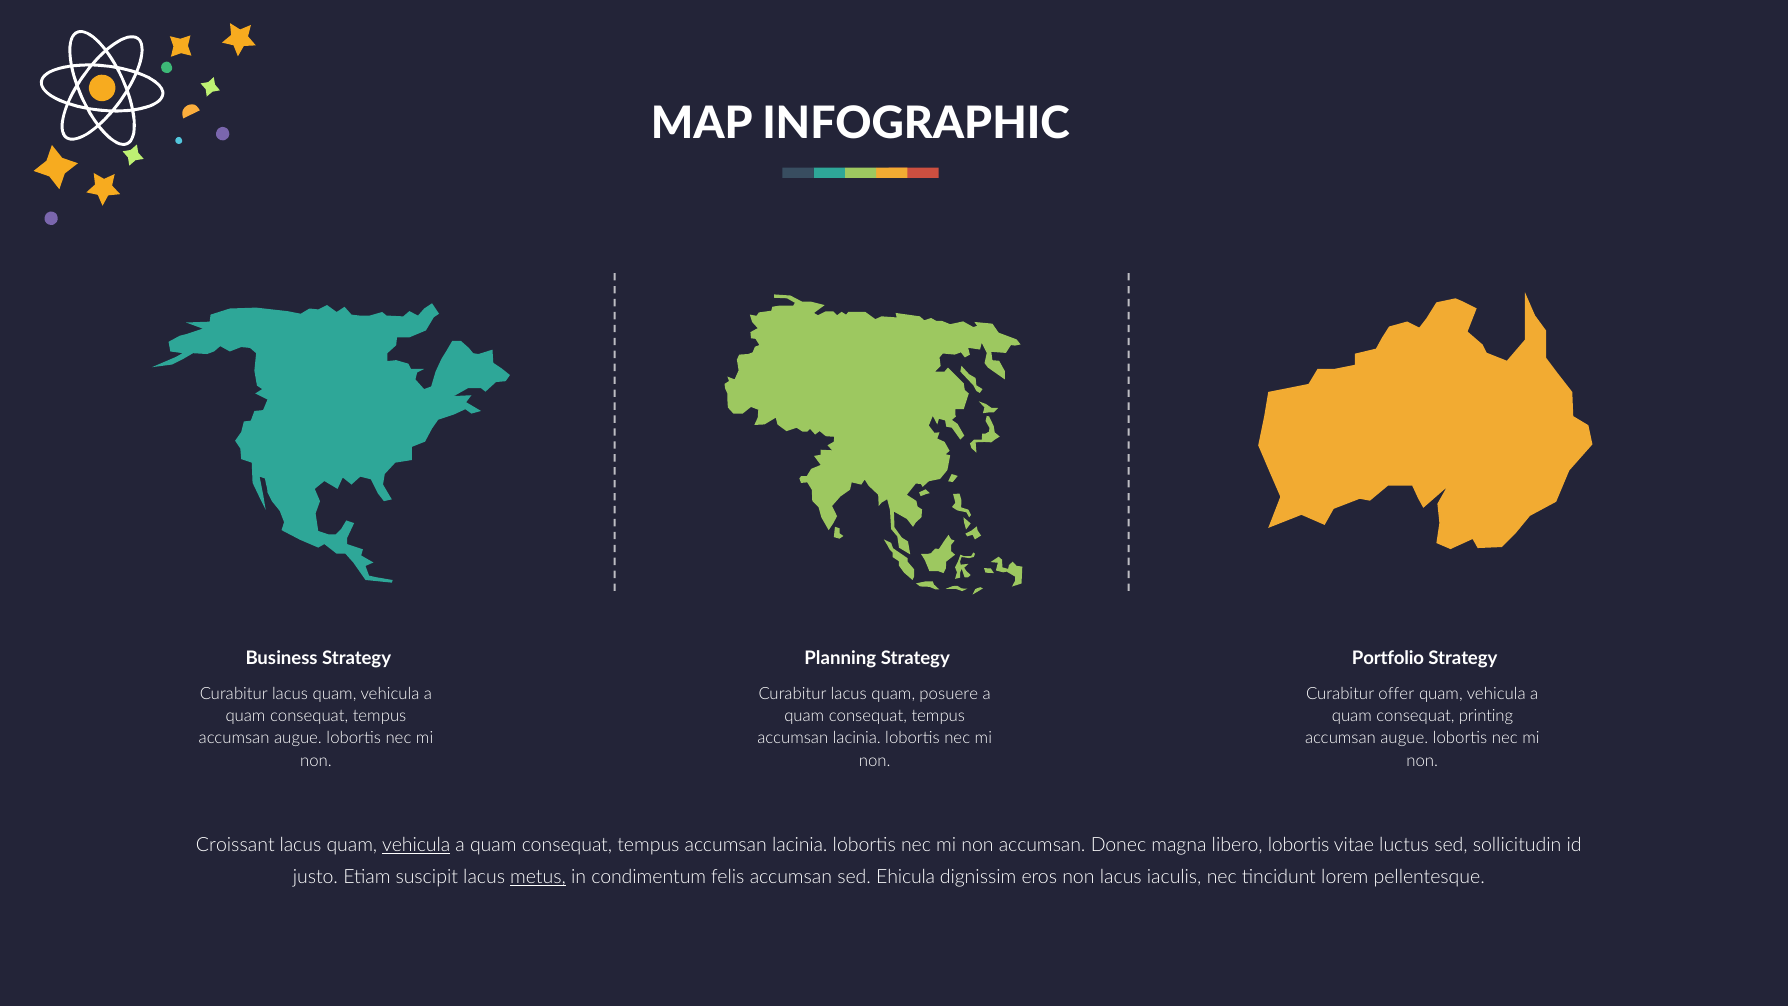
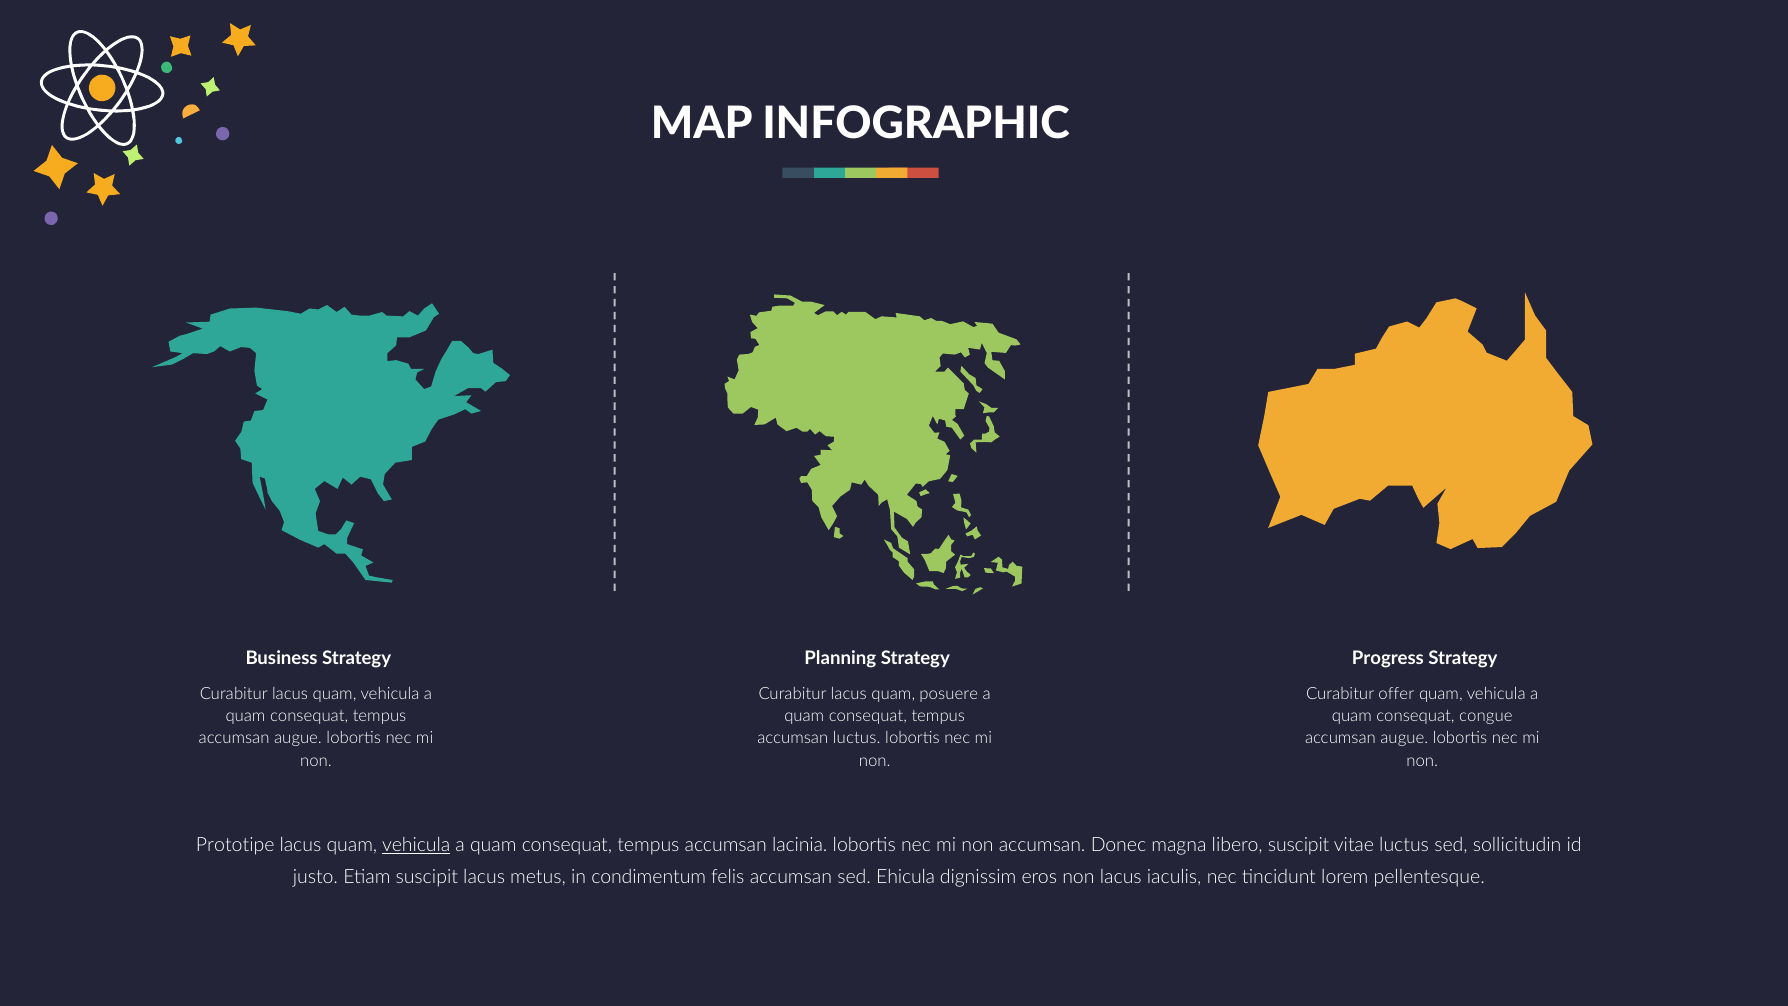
Portfolio: Portfolio -> Progress
printing: printing -> congue
lacinia at (857, 738): lacinia -> luctus
Croissant: Croissant -> Prototipe
libero lobortis: lobortis -> suscipit
metus underline: present -> none
